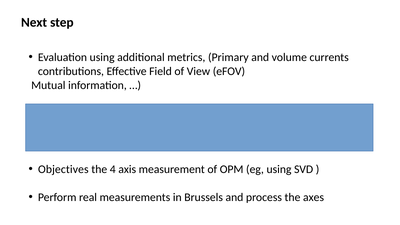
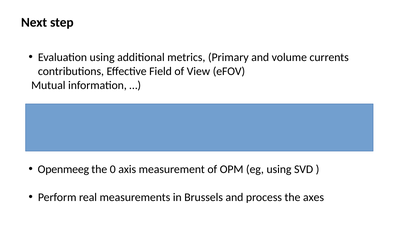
Objectives: Objectives -> Openmeeg
4: 4 -> 0
